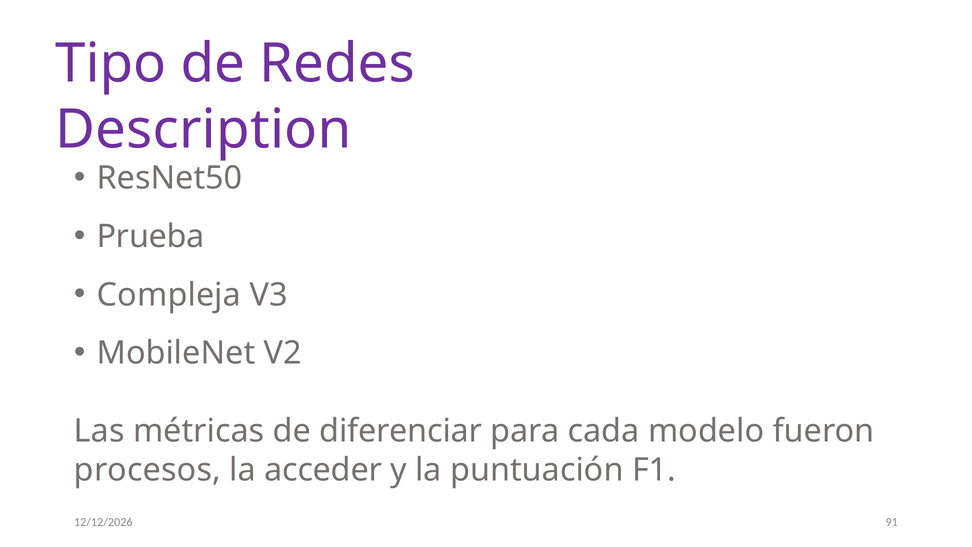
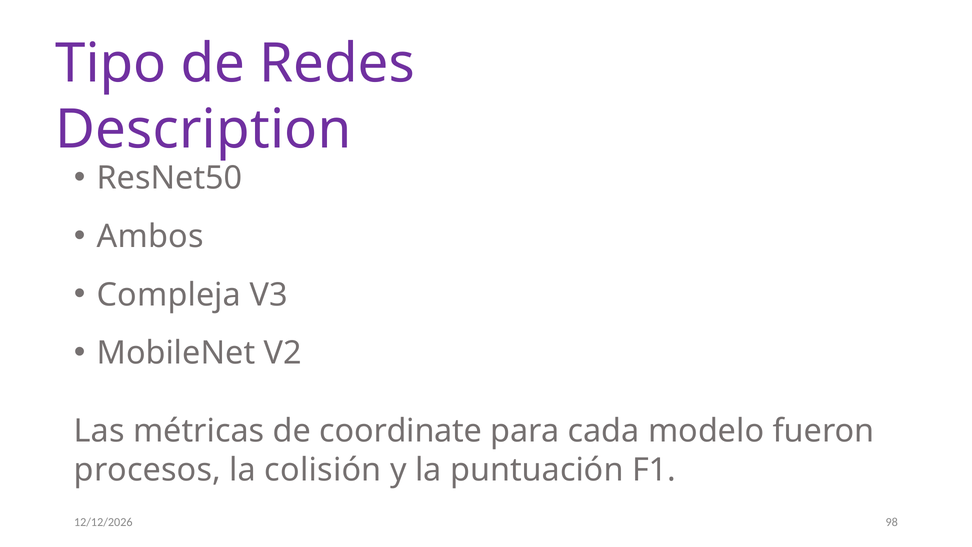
Prueba: Prueba -> Ambos
diferenciar: diferenciar -> coordinate
acceder: acceder -> colisión
91: 91 -> 98
